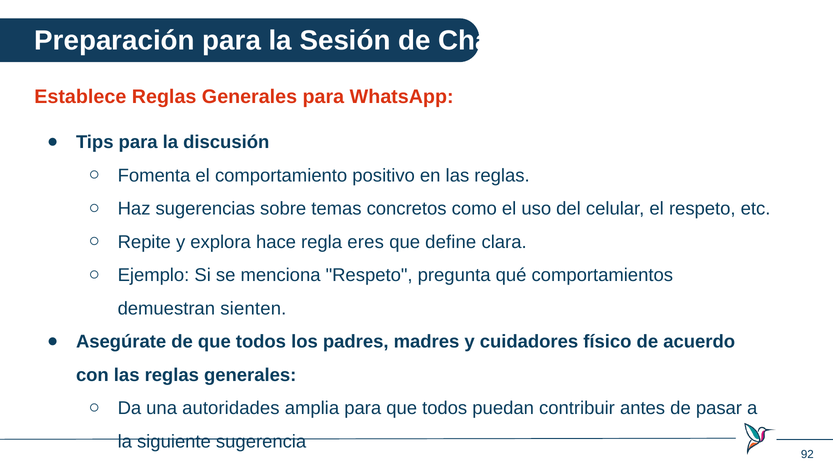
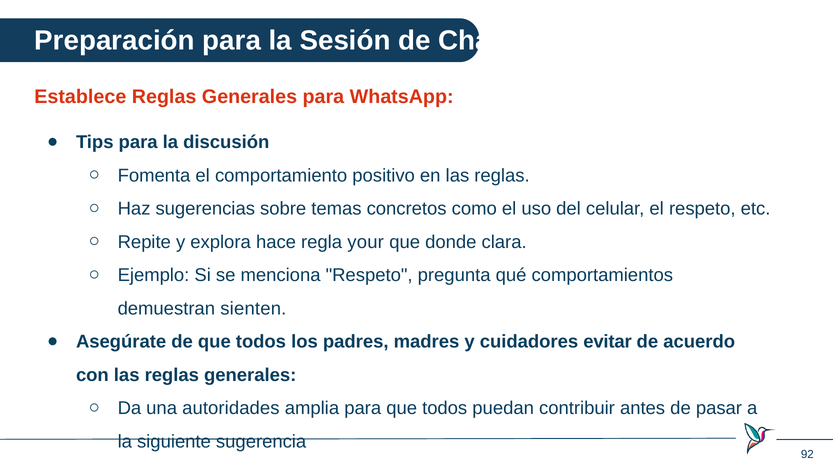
eres: eres -> your
define: define -> donde
físico: físico -> evitar
